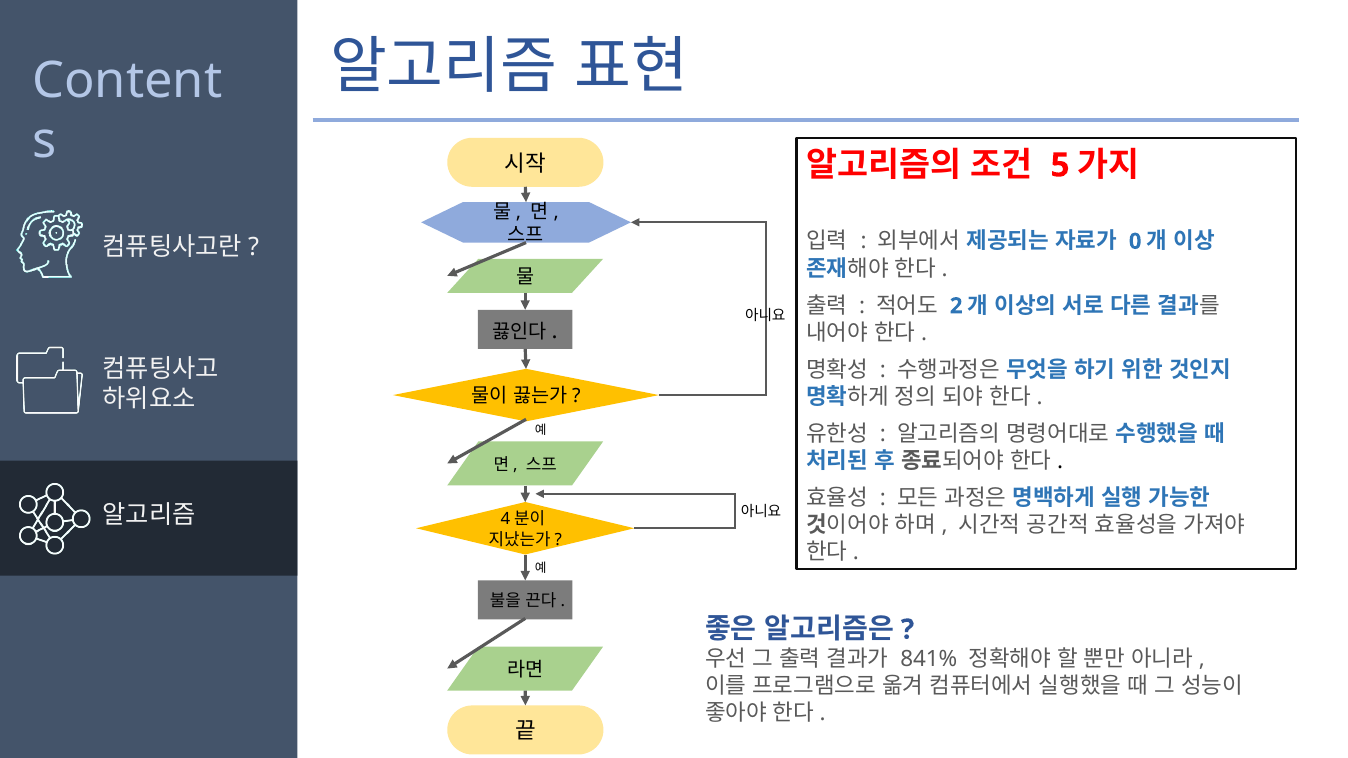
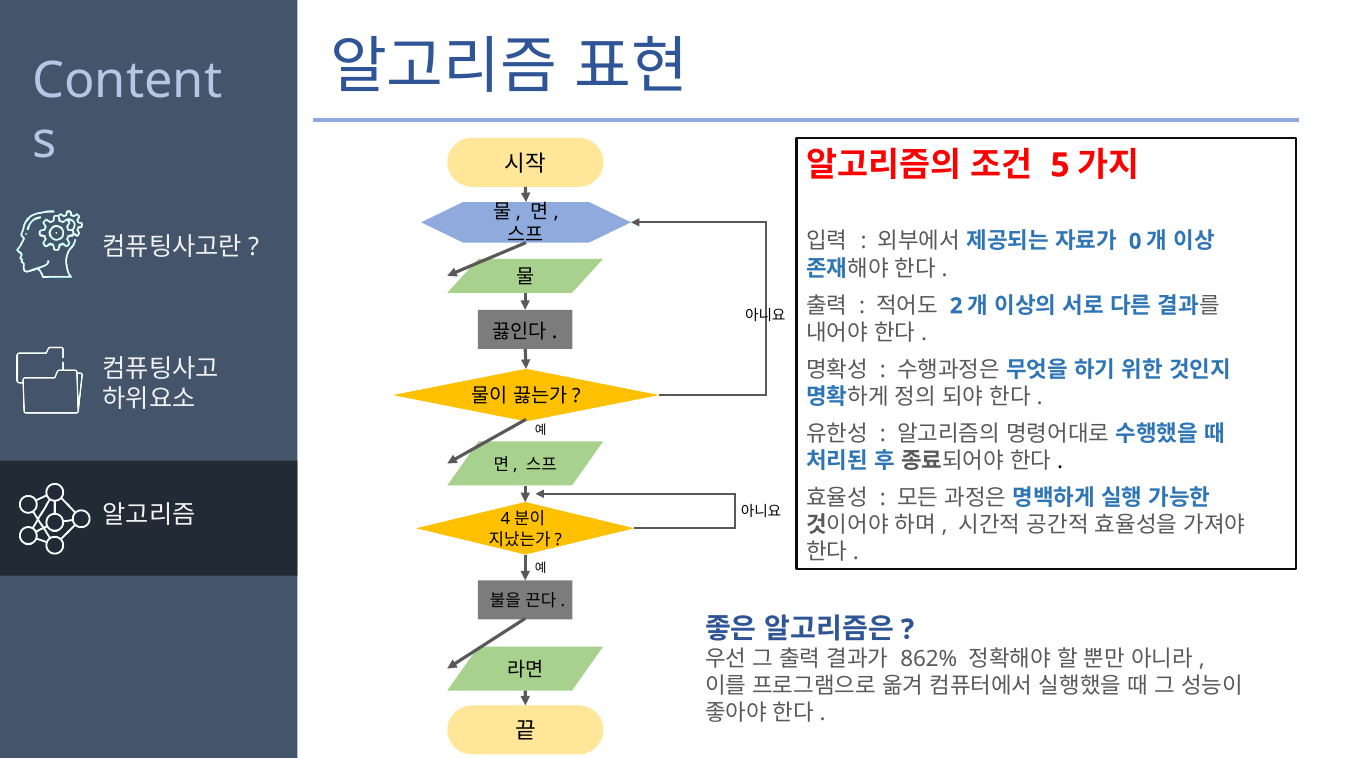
841%: 841% -> 862%
